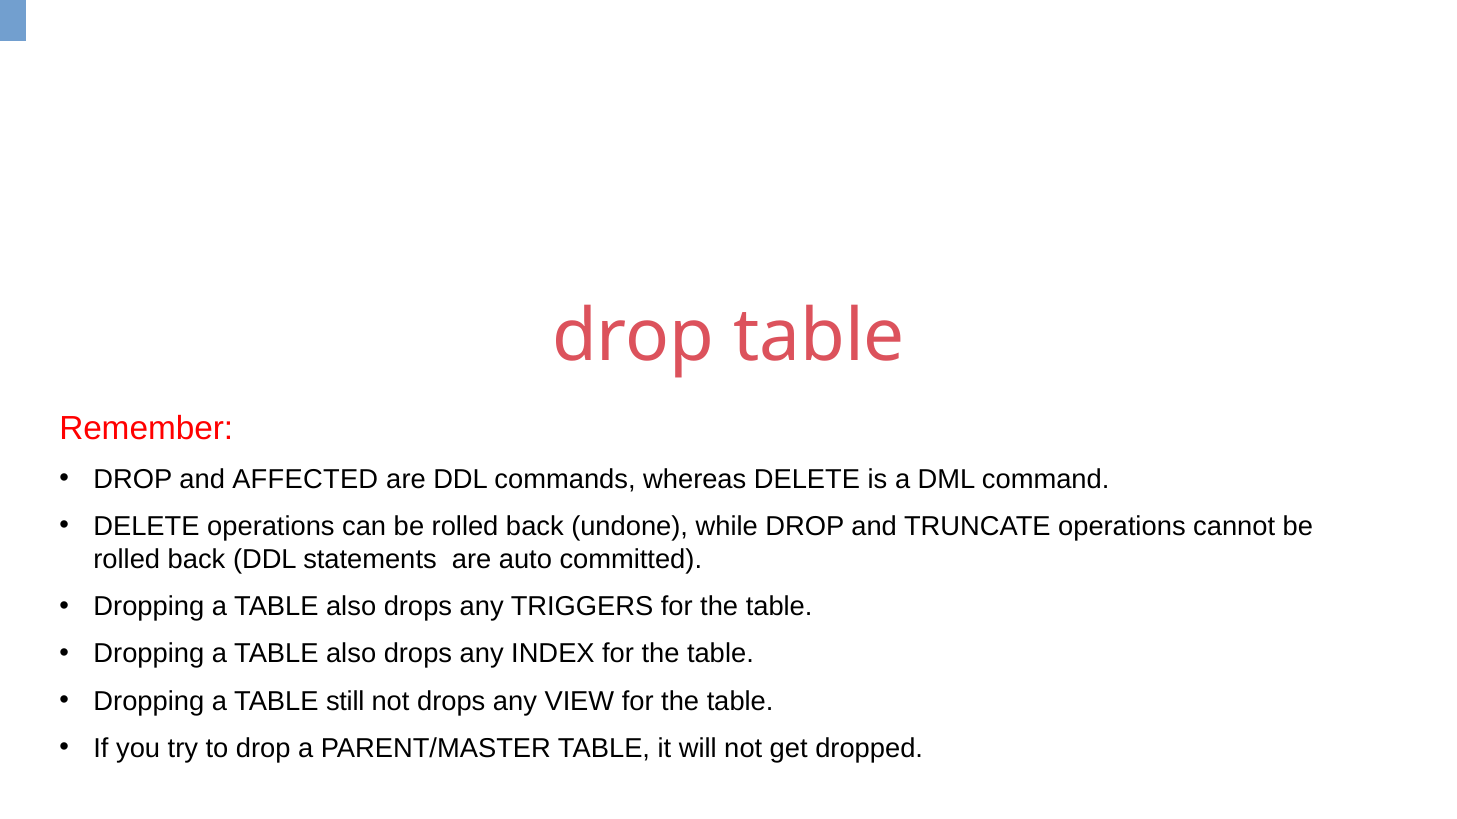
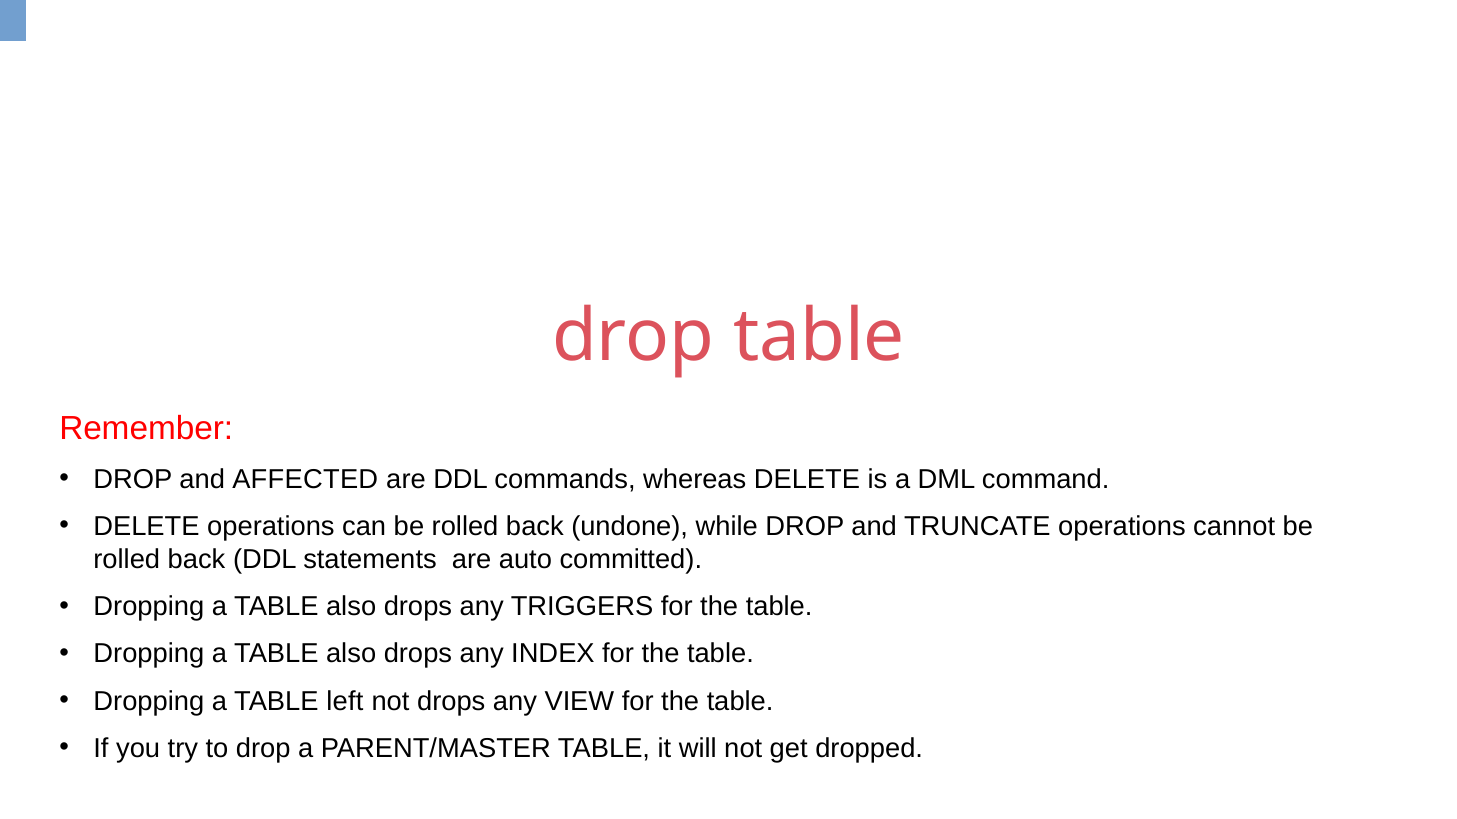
still: still -> left
